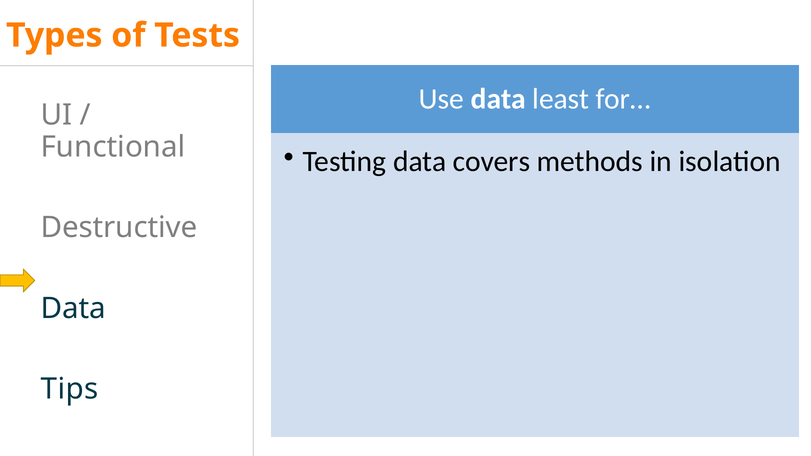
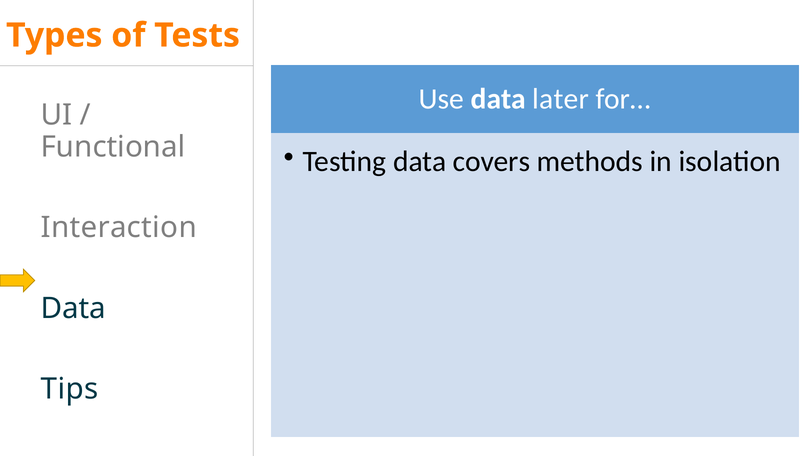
least: least -> later
Destructive: Destructive -> Interaction
